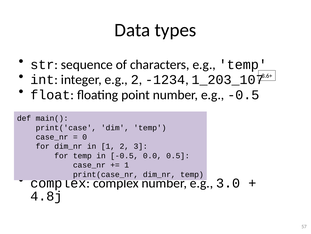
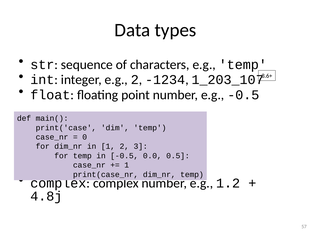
3.0: 3.0 -> 1.2
